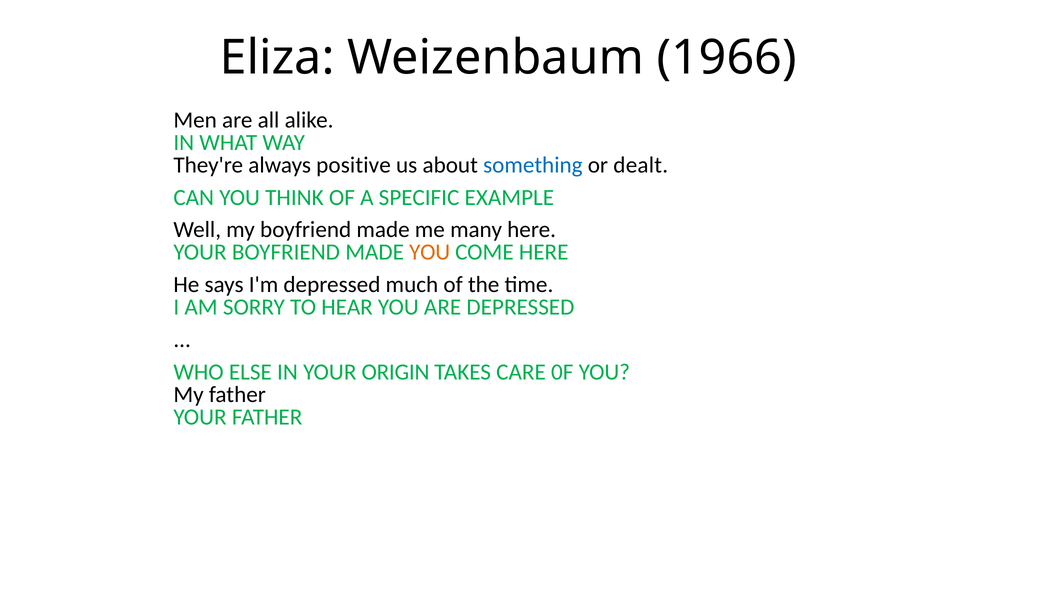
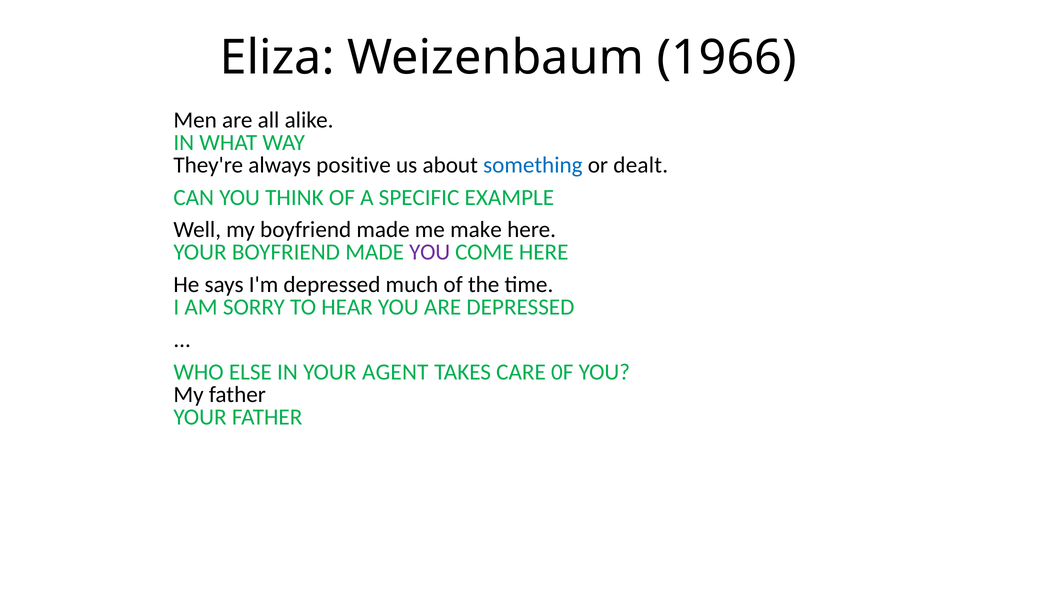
many: many -> make
YOU at (430, 253) colour: orange -> purple
ORIGIN: ORIGIN -> AGENT
